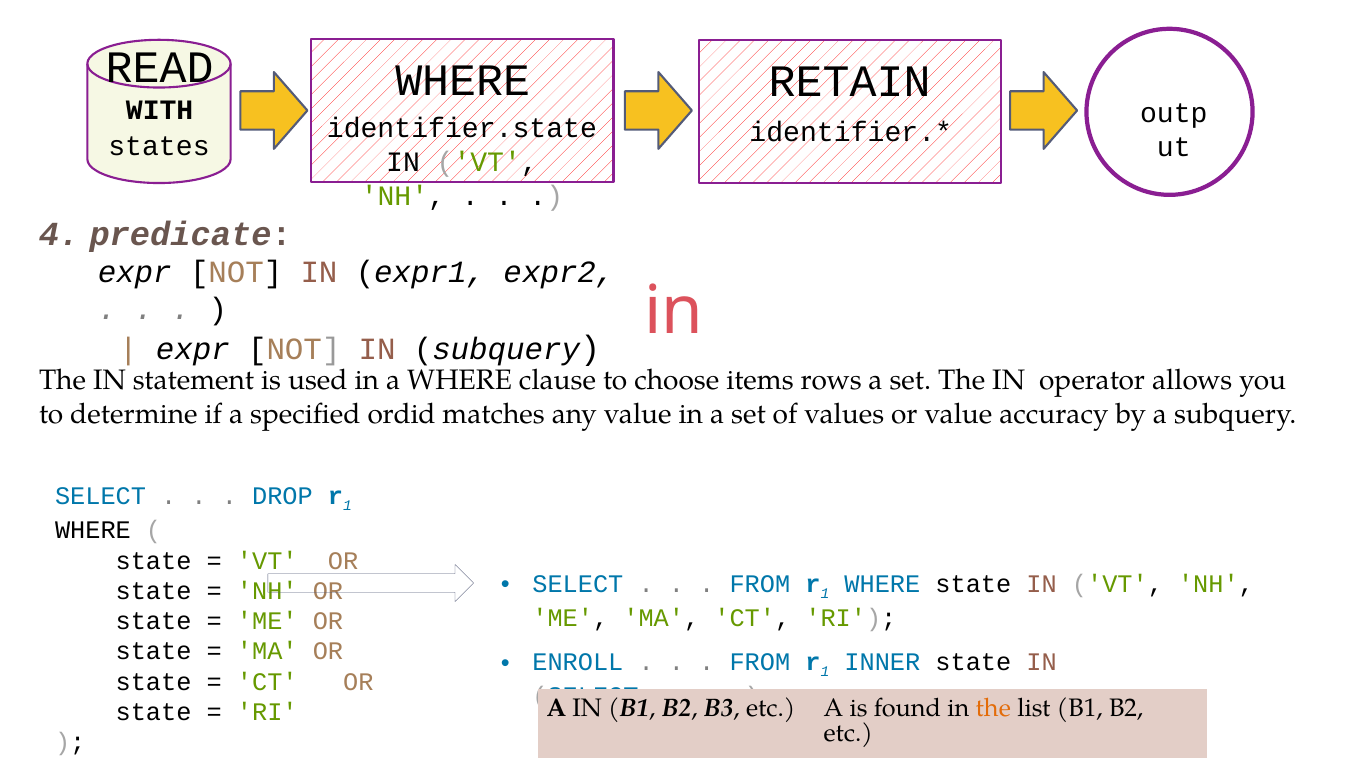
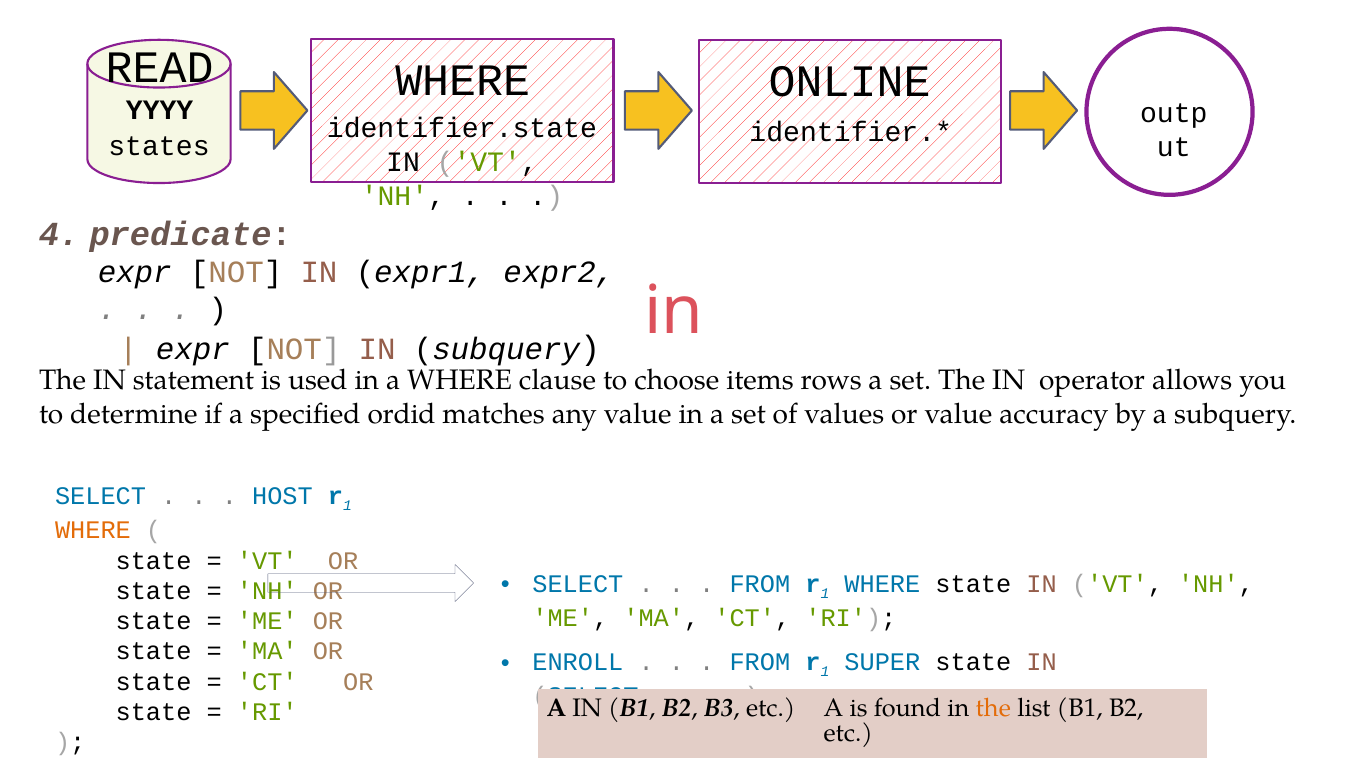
RETAIN: RETAIN -> ONLINE
WITH: WITH -> YYYY
DROP: DROP -> HOST
WHERE at (93, 531) colour: black -> orange
INNER: INNER -> SUPER
